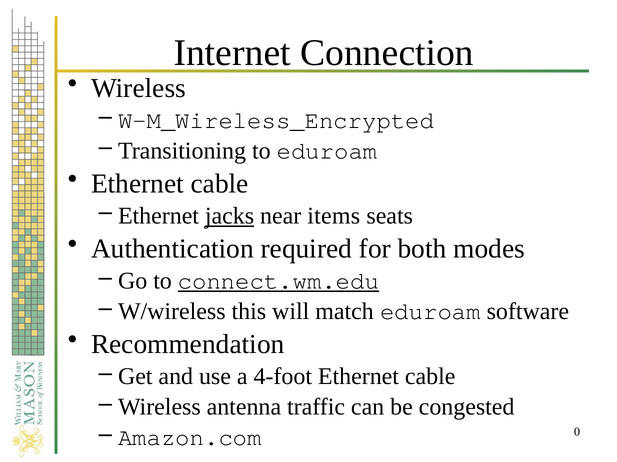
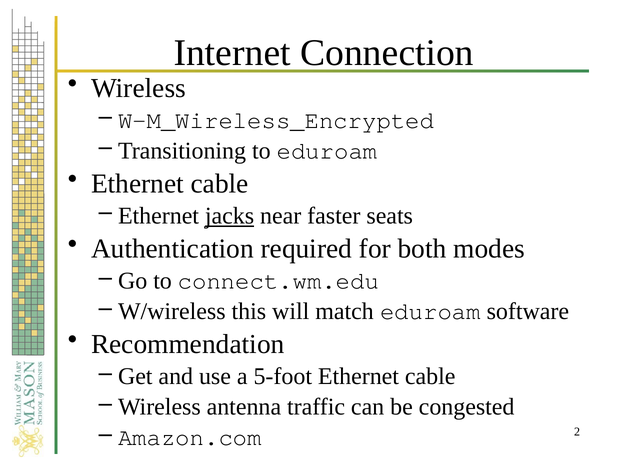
items: items -> faster
connect.wm.edu underline: present -> none
4-foot: 4-foot -> 5-foot
0: 0 -> 2
